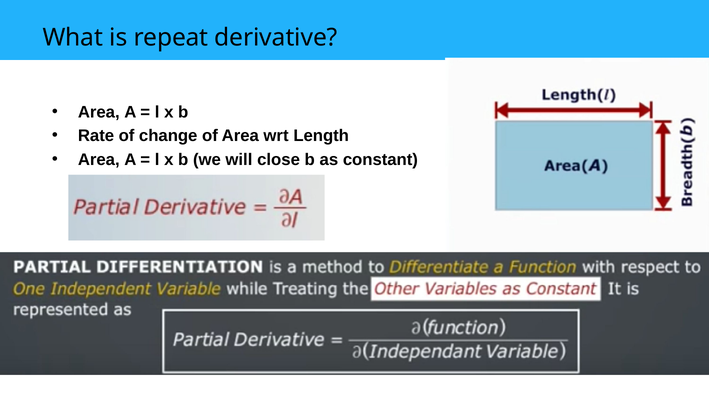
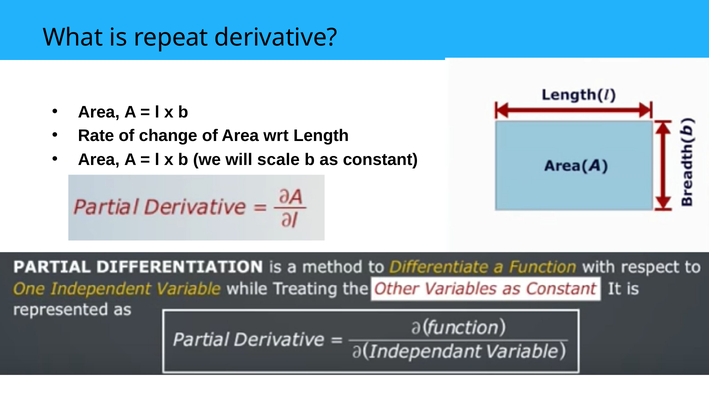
close: close -> scale
